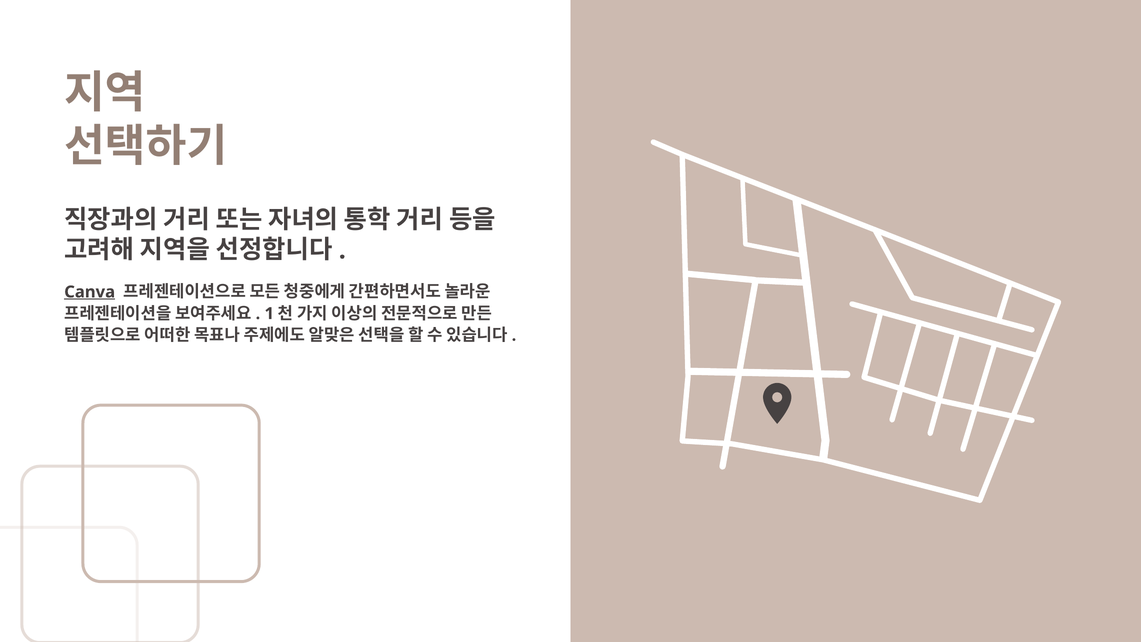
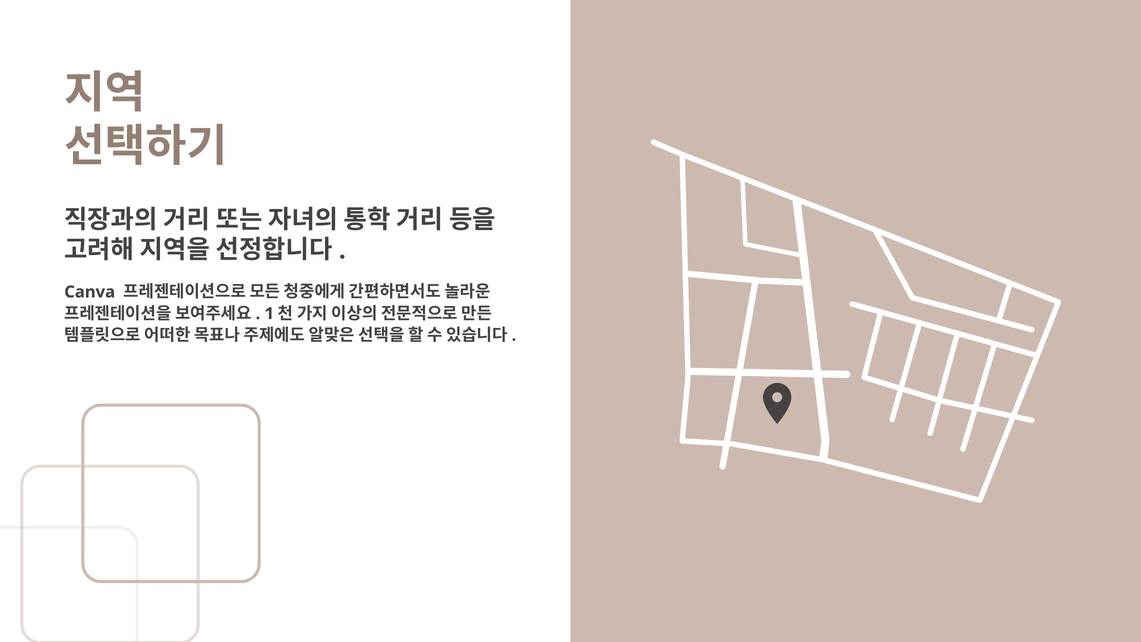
Canva underline: present -> none
